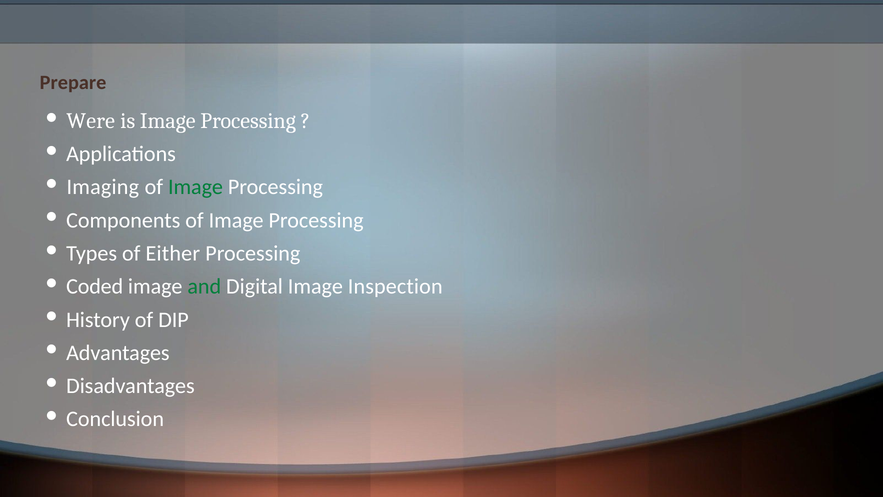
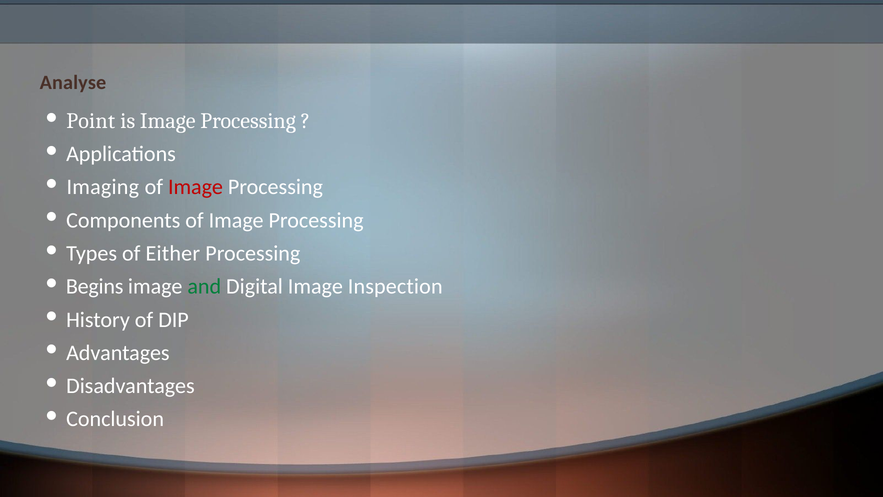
Prepare: Prepare -> Analyse
Were: Were -> Point
Image at (195, 187) colour: green -> red
Coded: Coded -> Begins
